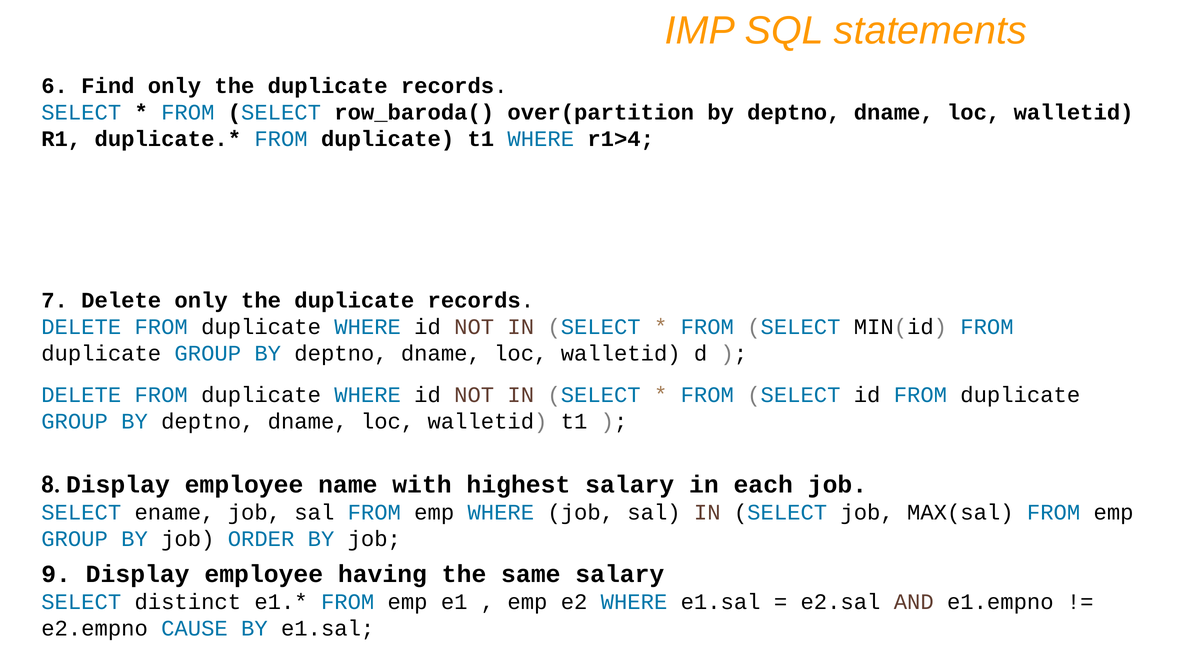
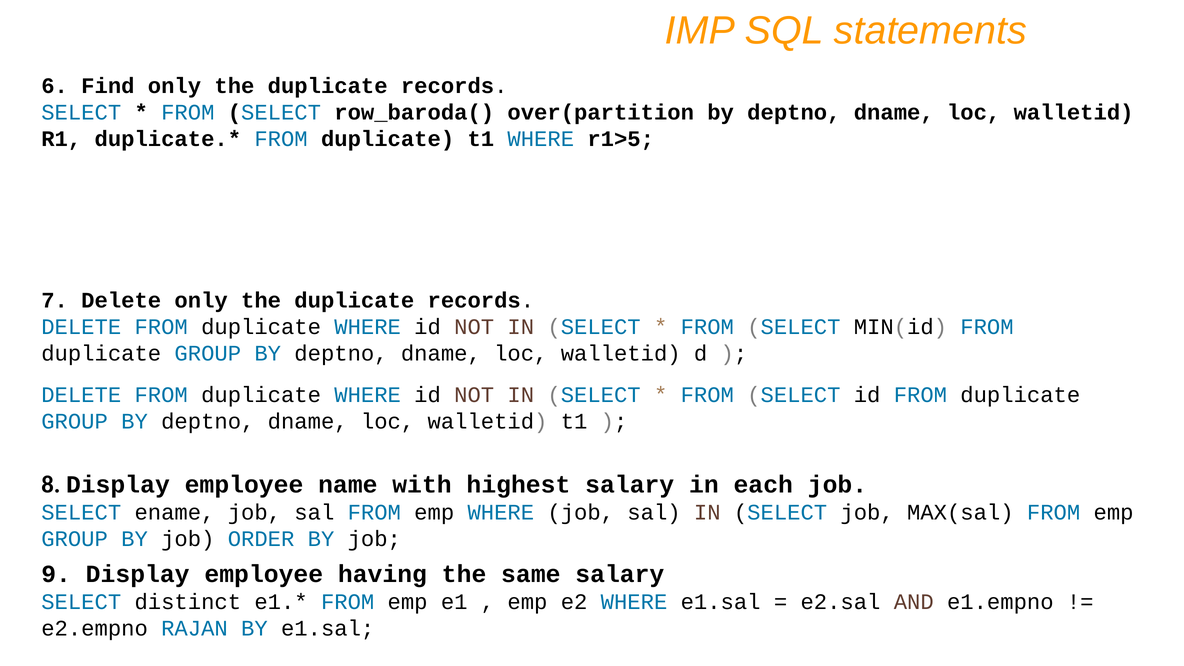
r1>4: r1>4 -> r1>5
CAUSE: CAUSE -> RAJAN
